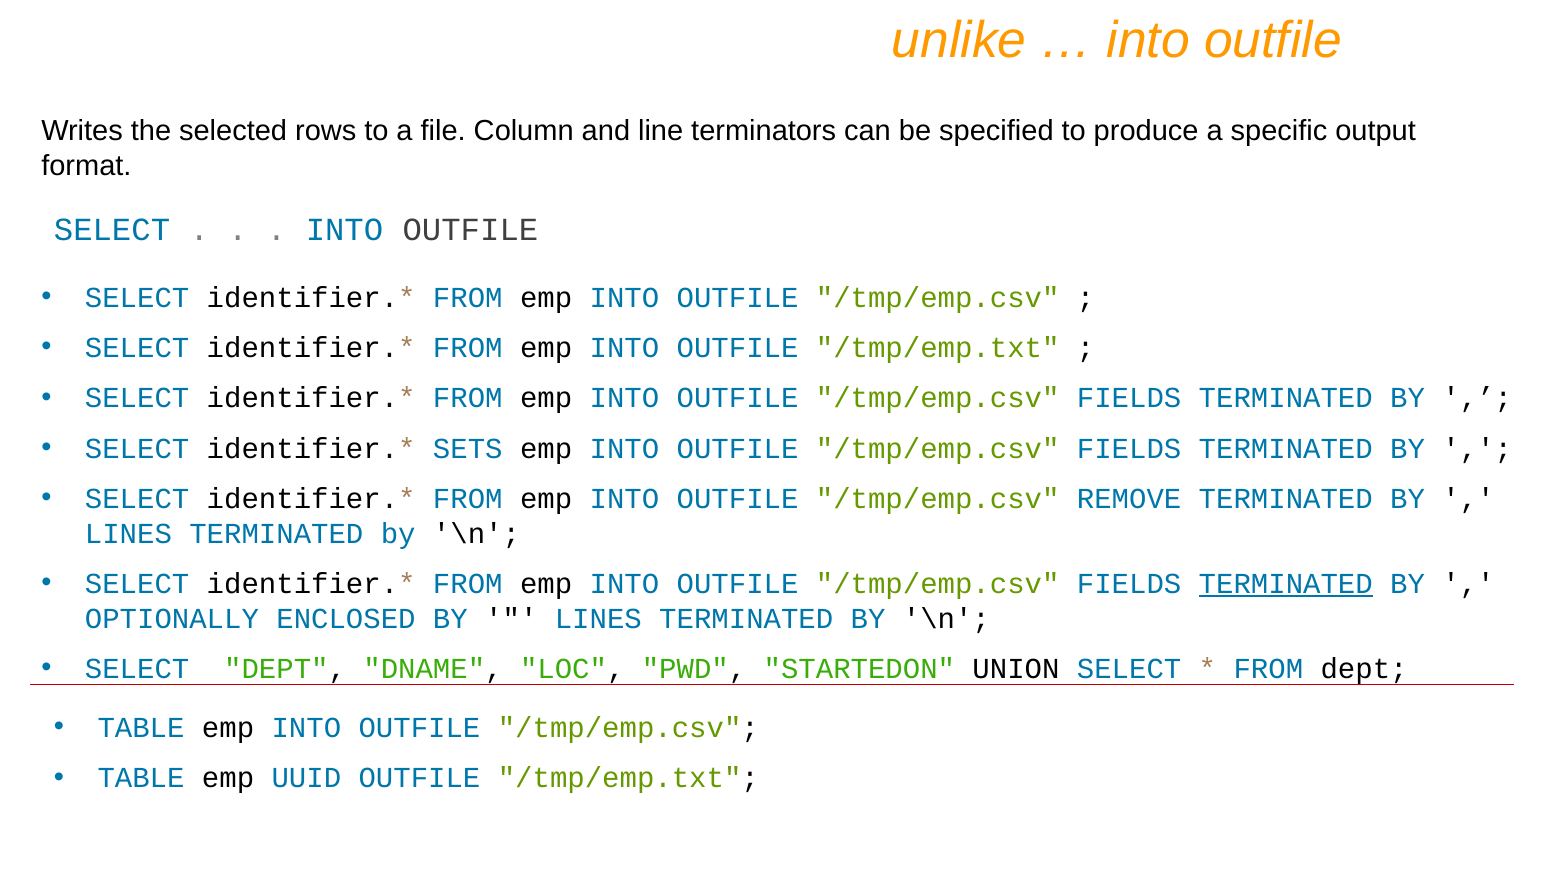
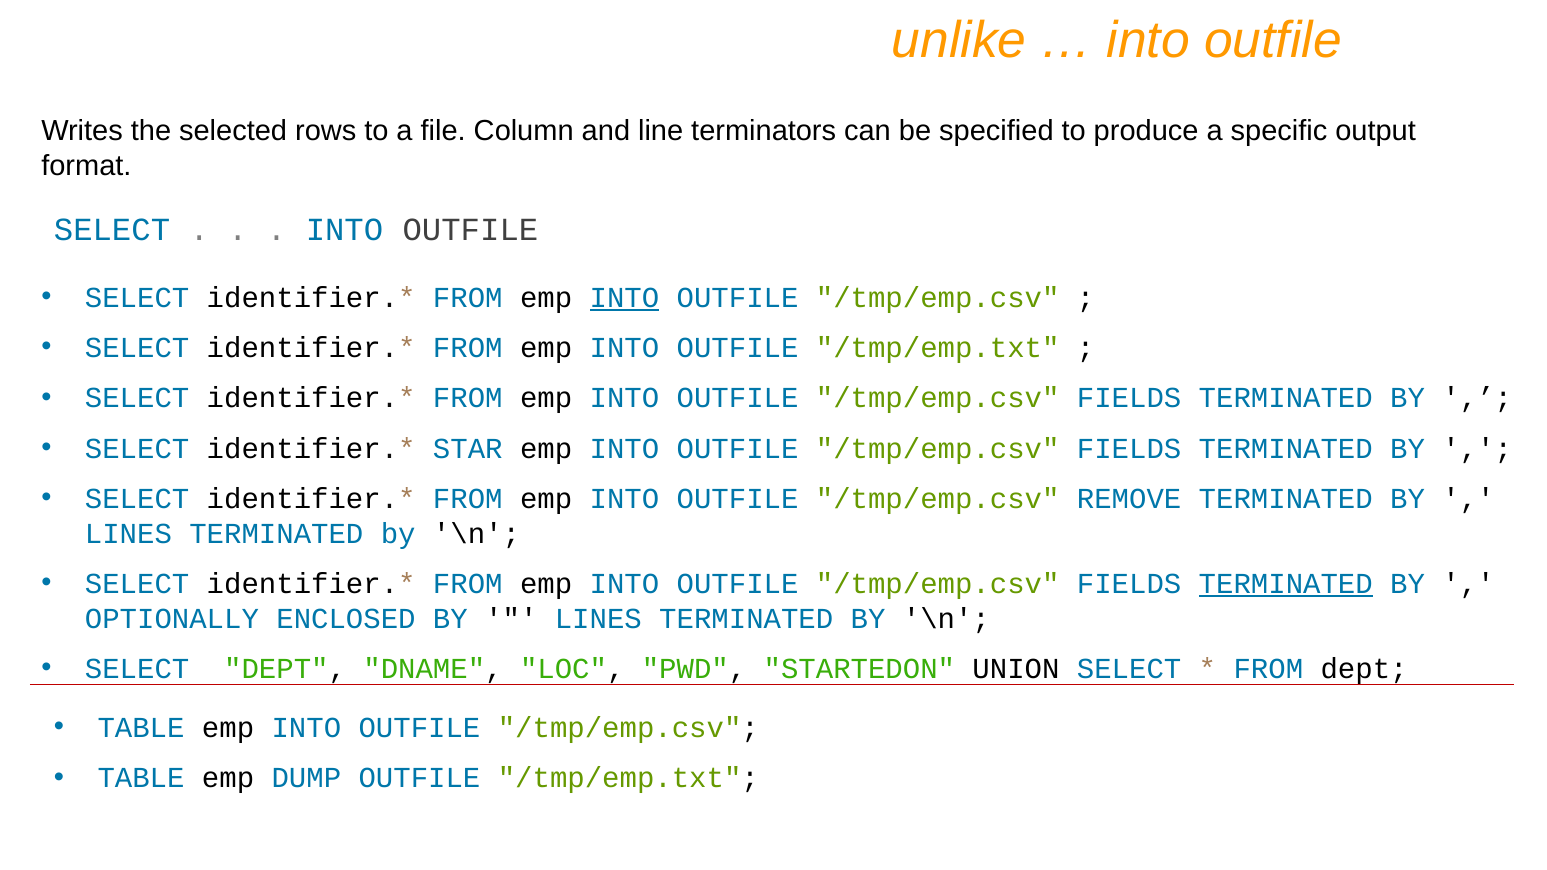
INTO at (624, 298) underline: none -> present
SETS: SETS -> STAR
UUID: UUID -> DUMP
